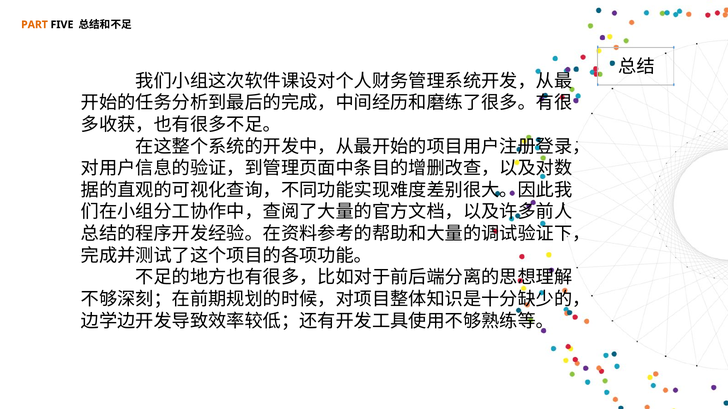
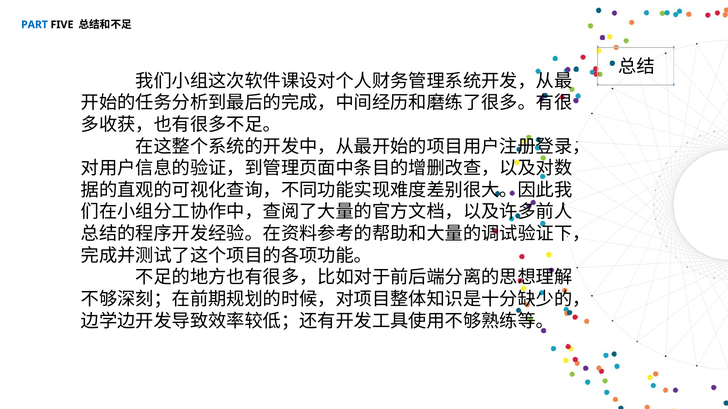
PART colour: orange -> blue
